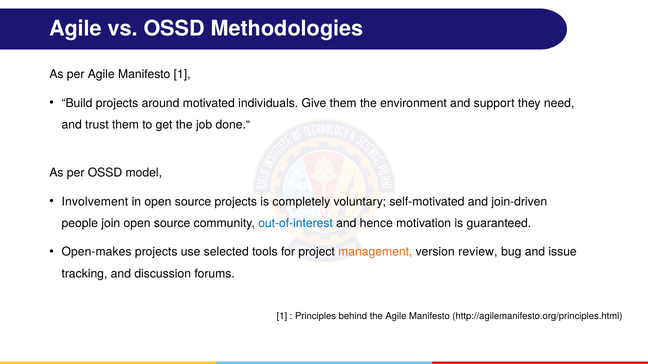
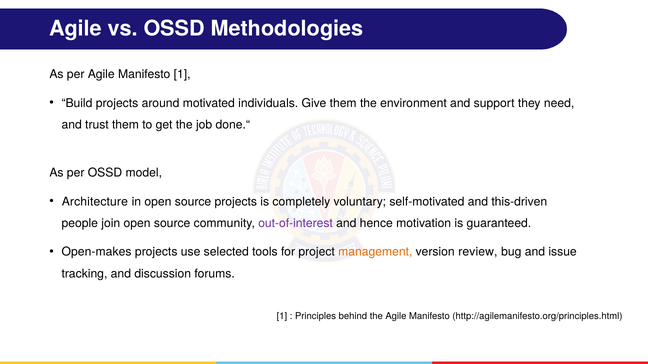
Involvement: Involvement -> Architecture
join-driven: join-driven -> this-driven
out-of-interest colour: blue -> purple
